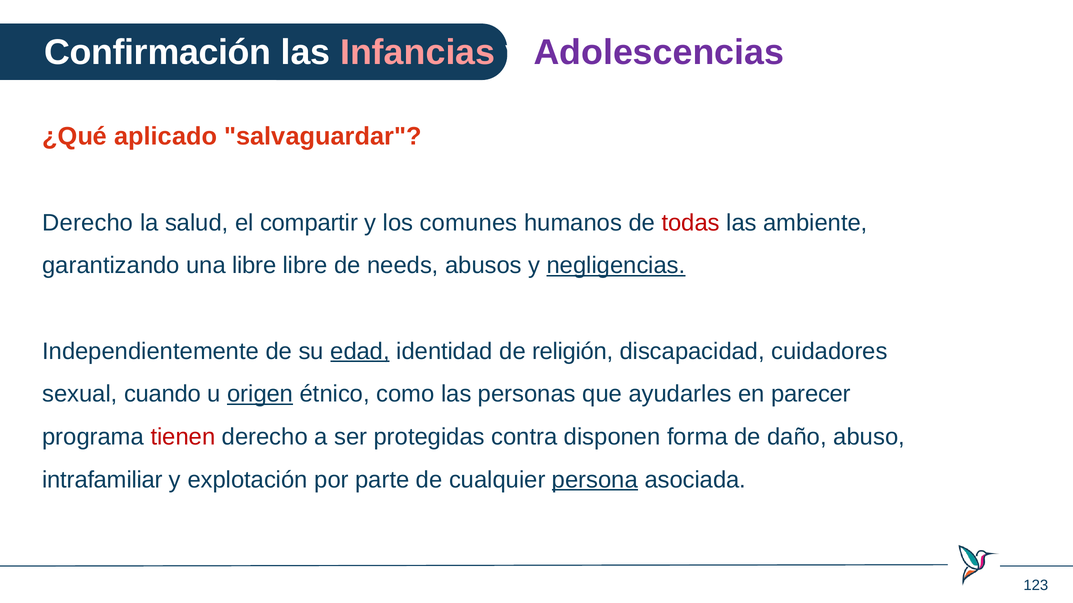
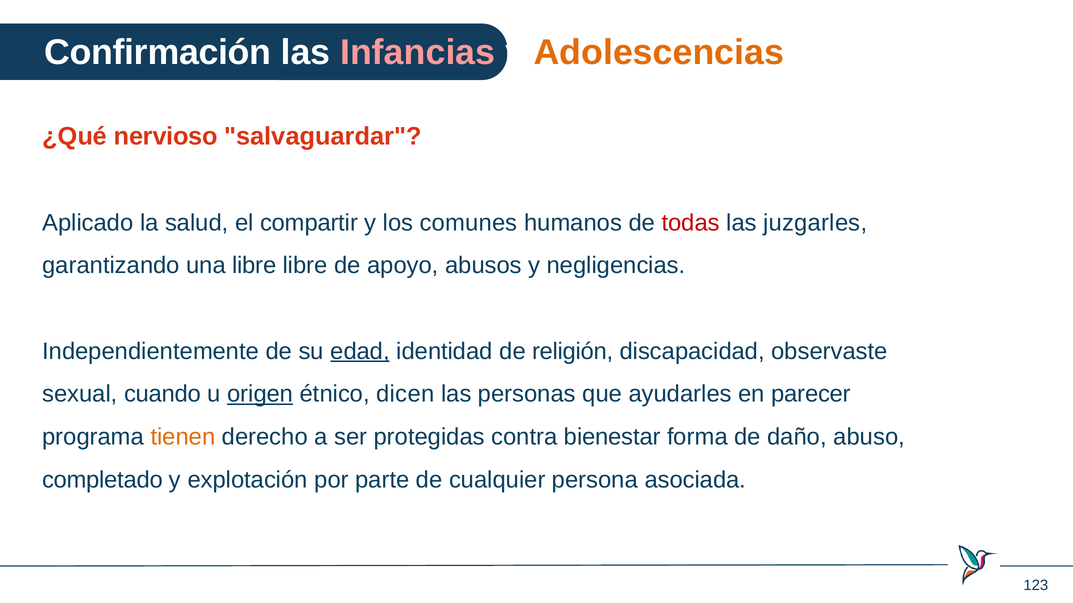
Adolescencias colour: purple -> orange
aplicado: aplicado -> nervioso
Derecho at (88, 223): Derecho -> Aplicado
ambiente: ambiente -> juzgarles
needs: needs -> apoyo
negligencias underline: present -> none
cuidadores: cuidadores -> observaste
como: como -> dicen
tienen colour: red -> orange
disponen: disponen -> bienestar
intrafamiliar: intrafamiliar -> completado
persona underline: present -> none
